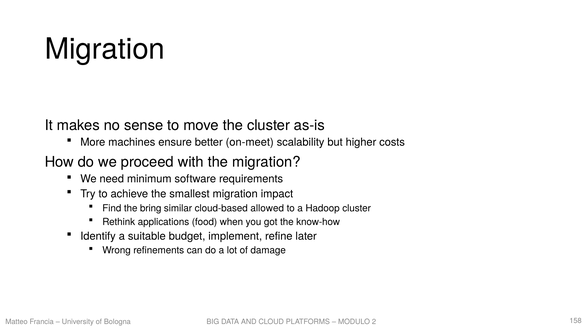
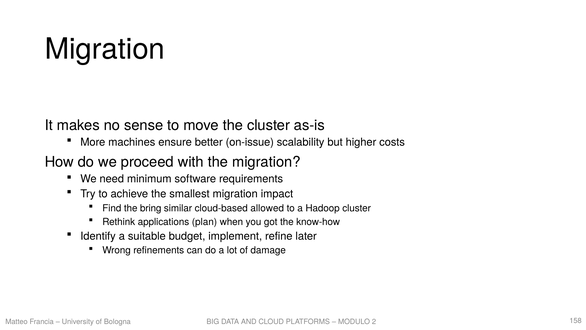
on-meet: on-meet -> on-issue
food: food -> plan
